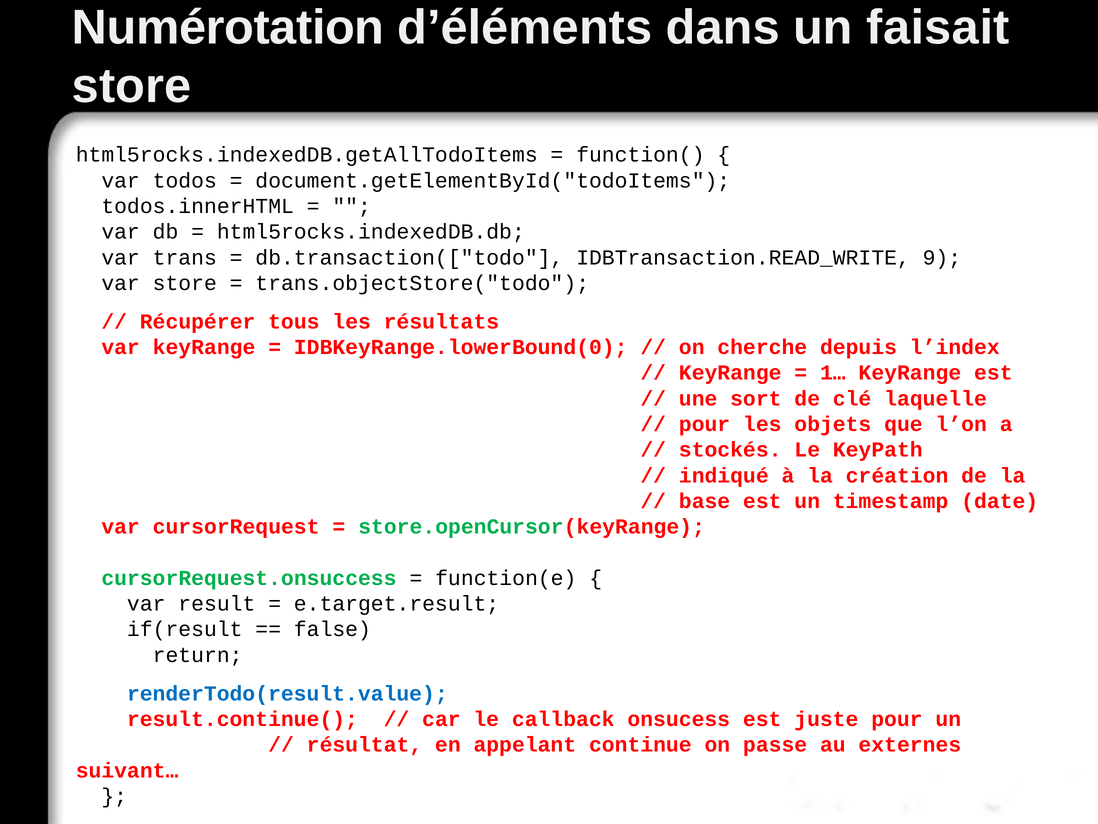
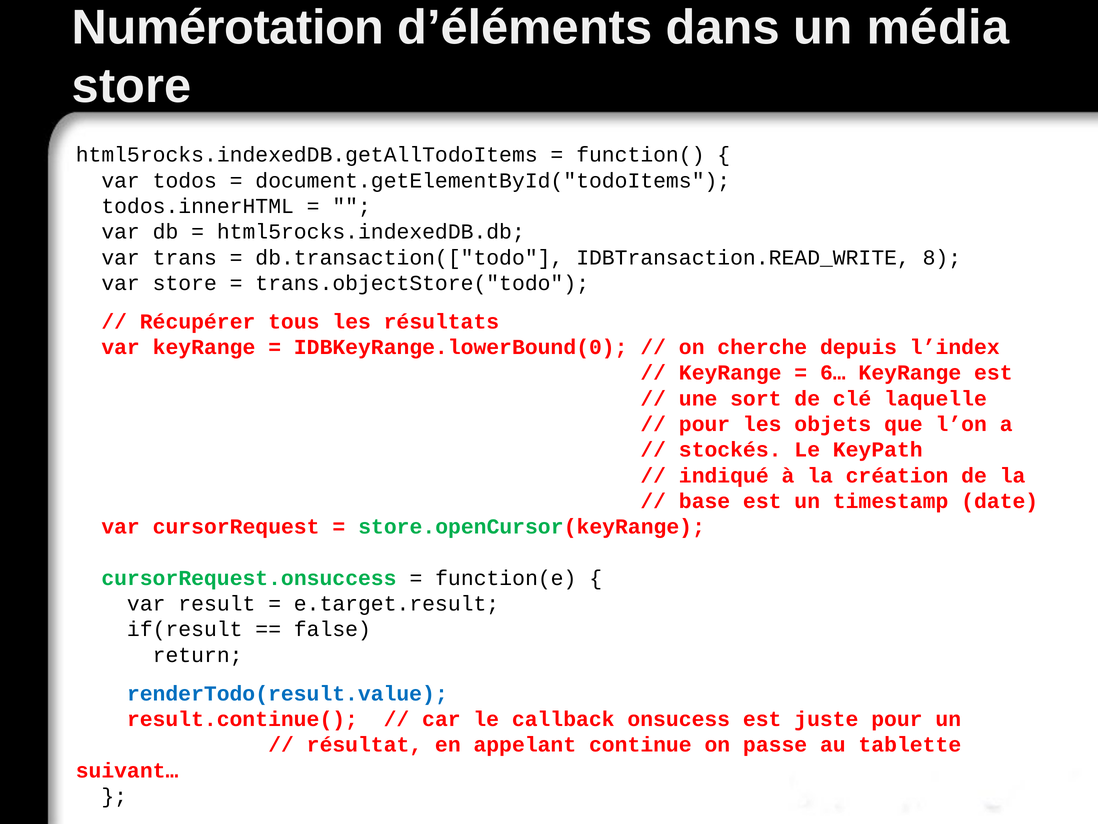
faisait: faisait -> média
9: 9 -> 8
1…: 1… -> 6…
externes: externes -> tablette
